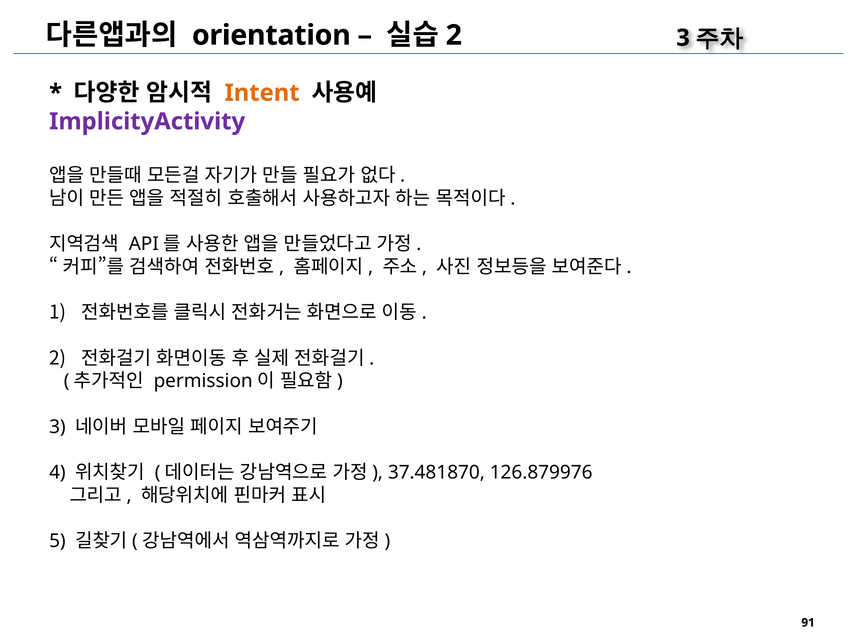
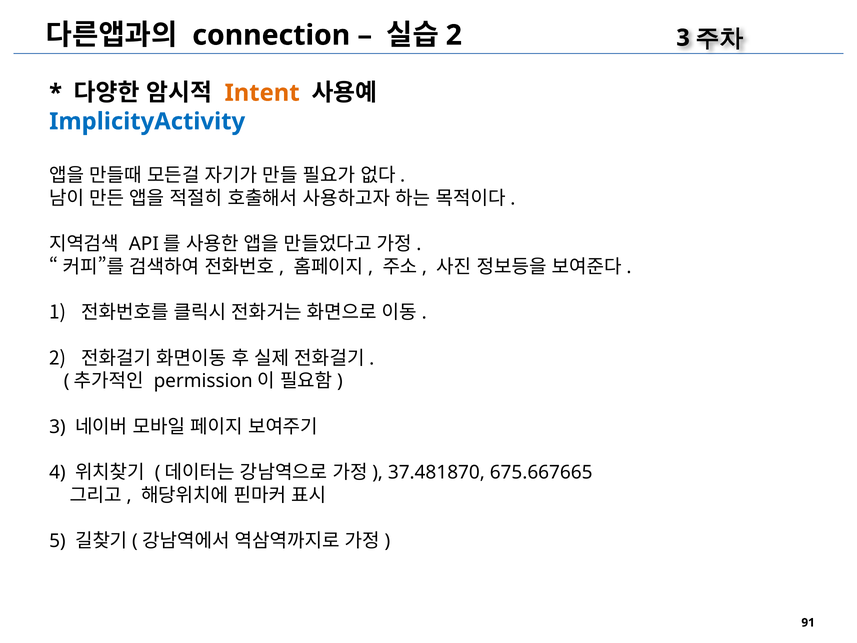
orientation: orientation -> connection
ImplicityActivity colour: purple -> blue
126.879976: 126.879976 -> 675.667665
